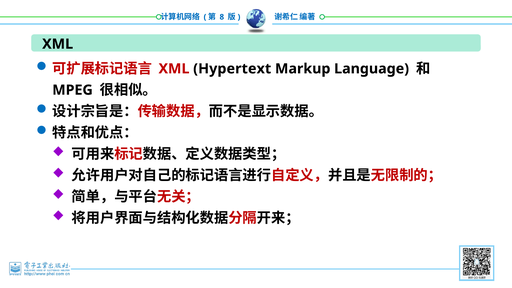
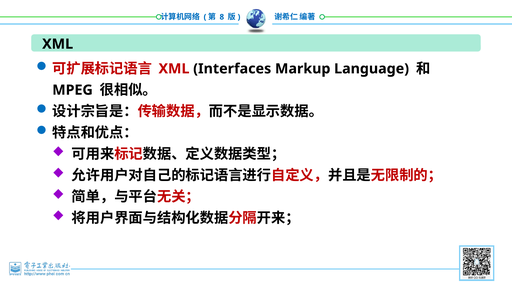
Hypertext: Hypertext -> Interfaces
